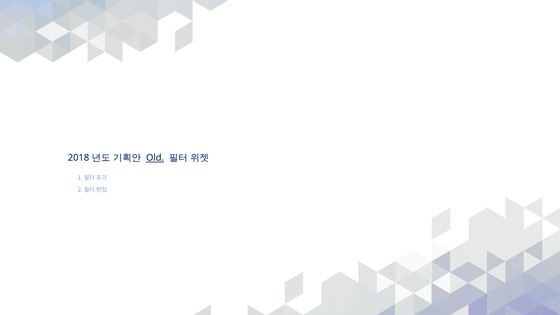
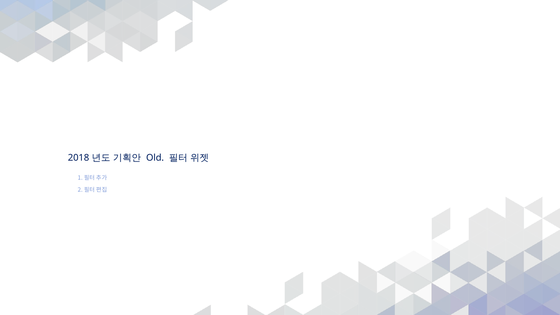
Old underline: present -> none
